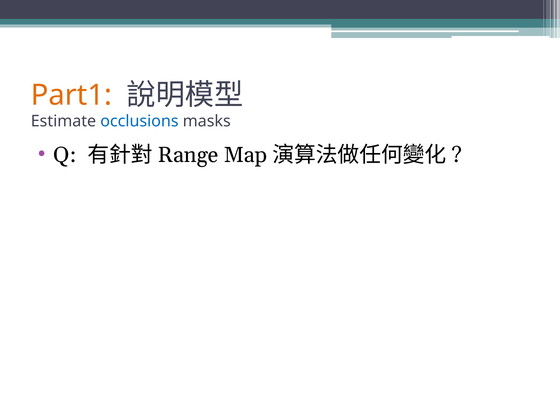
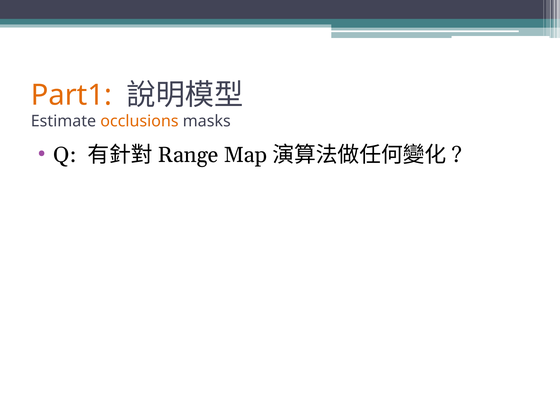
occlusions colour: blue -> orange
